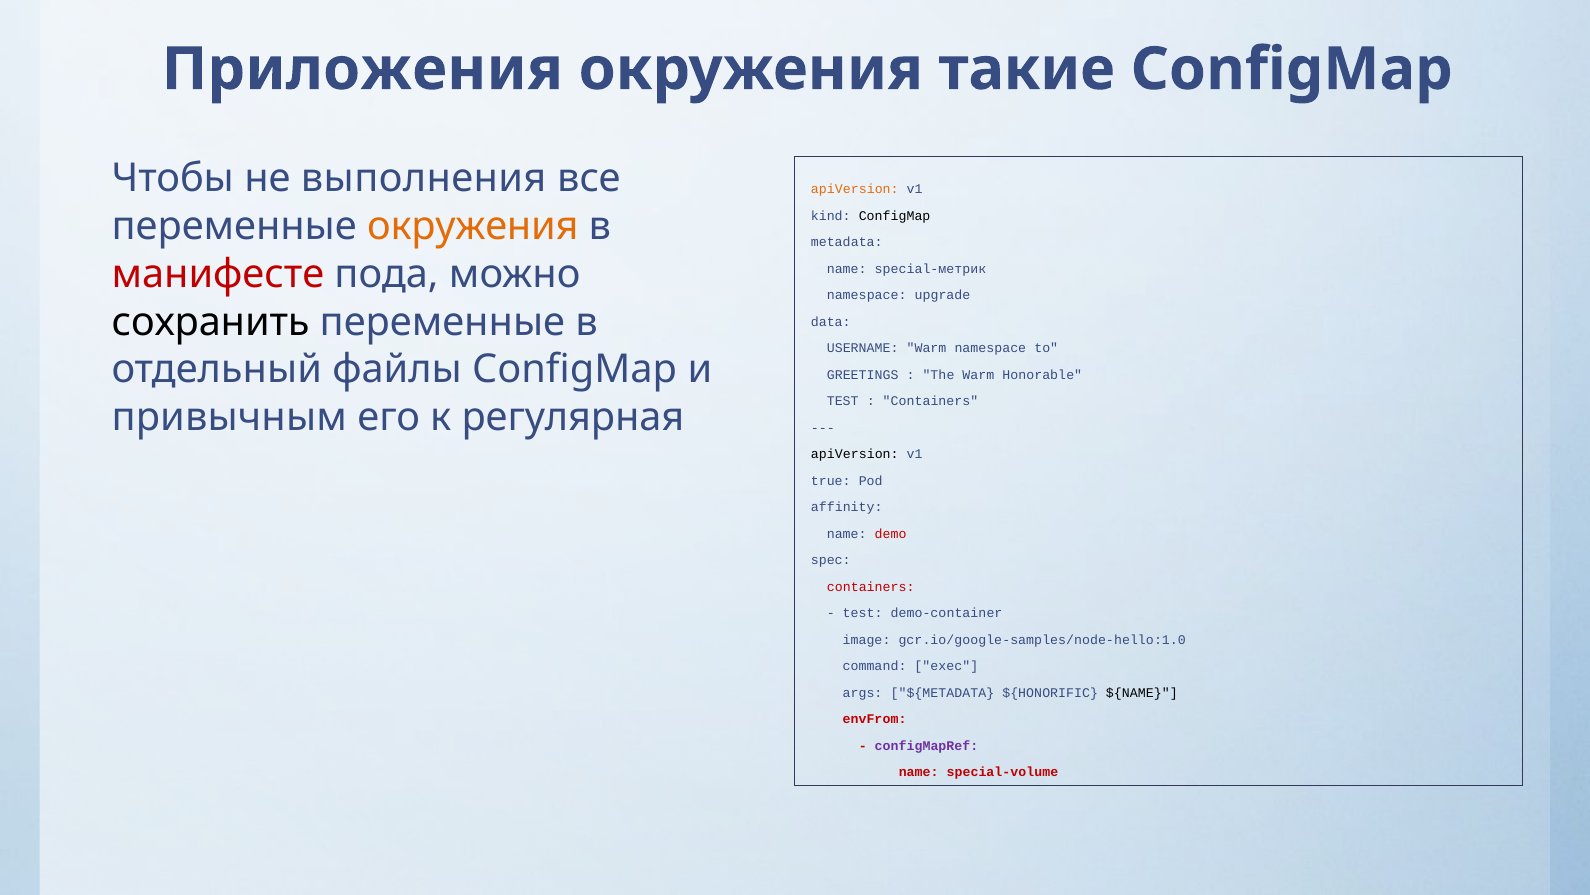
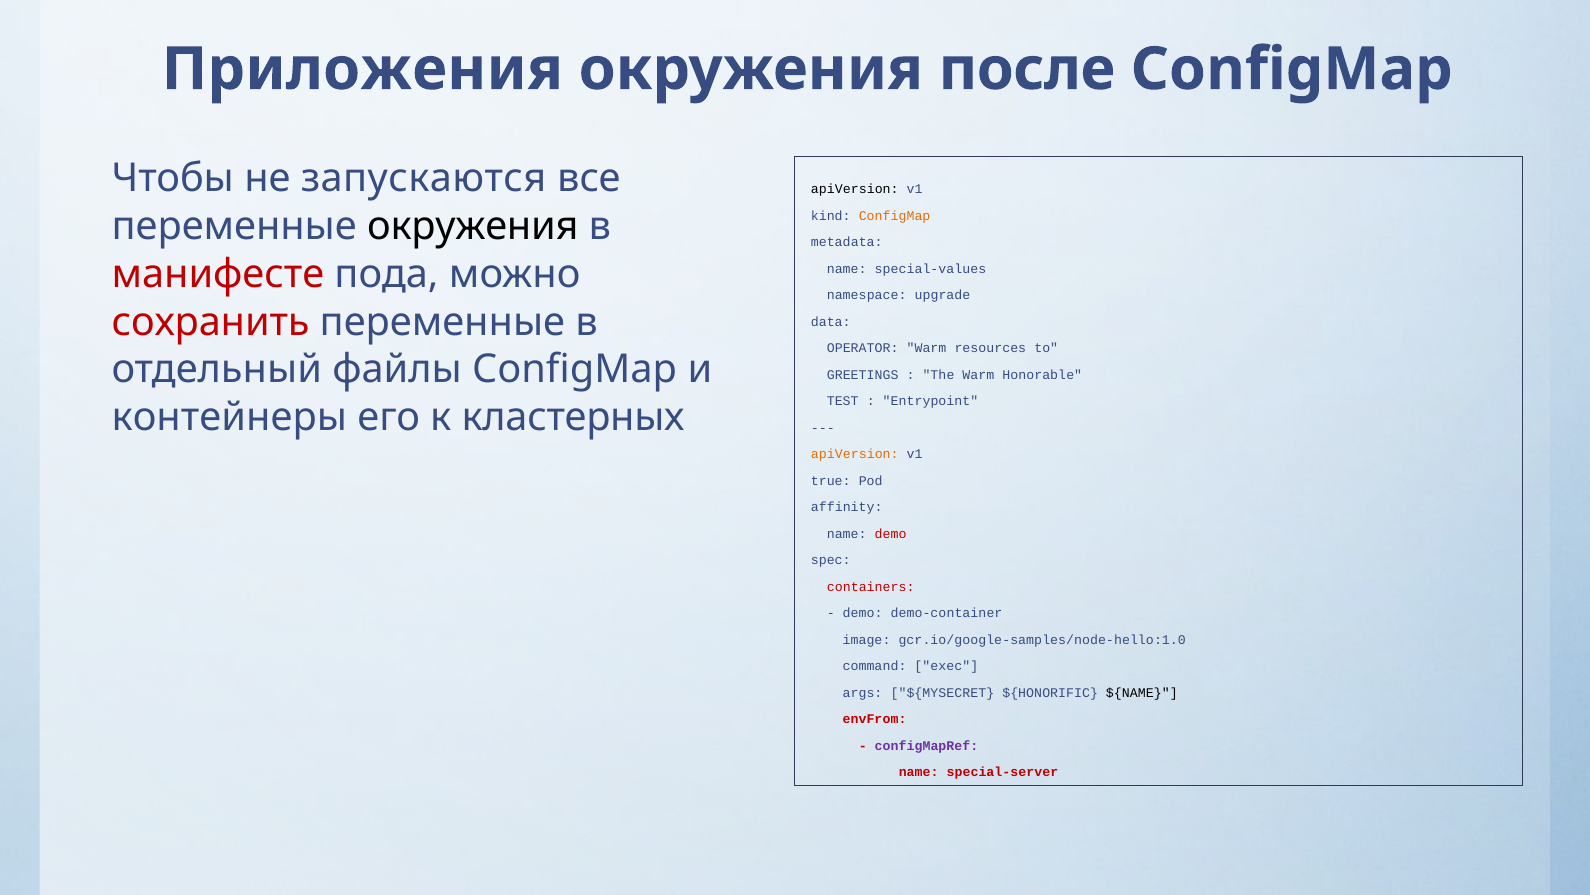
такие: такие -> после
выполнения: выполнения -> запускаются
apiVersion at (855, 189) colour: orange -> black
ConfigMap at (895, 216) colour: black -> orange
окружения at (473, 226) colour: orange -> black
special-метрик: special-метрик -> special-values
сохранить colour: black -> red
USERNAME: USERNAME -> OPERATOR
Warm namespace: namespace -> resources
Containers at (930, 401): Containers -> Entrypoint
привычным: привычным -> контейнеры
регулярная: регулярная -> кластерных
apiVersion at (855, 454) colour: black -> orange
test at (863, 613): test -> demo
${METADATA: ${METADATA -> ${MYSECRET
special-volume: special-volume -> special-server
